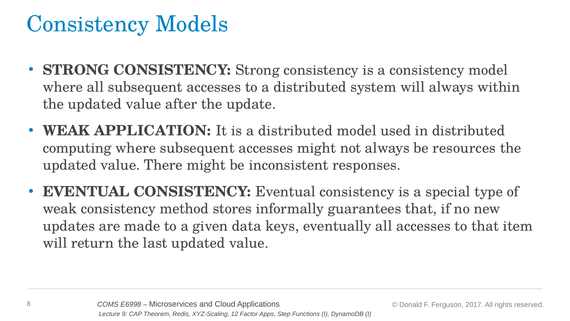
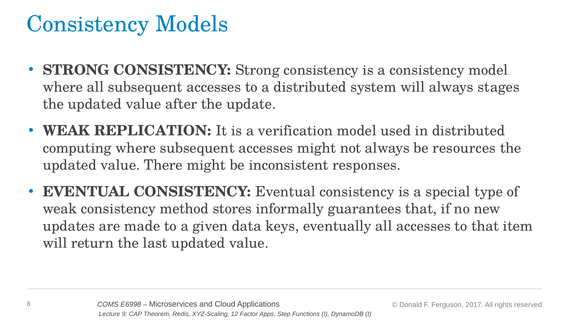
within: within -> stages
APPLICATION: APPLICATION -> REPLICATION
is a distributed: distributed -> verification
